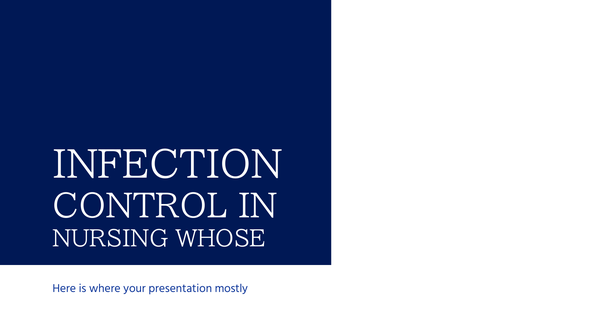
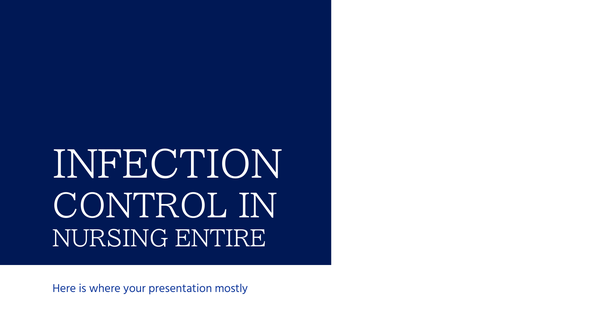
WHOSE: WHOSE -> ENTIRE
